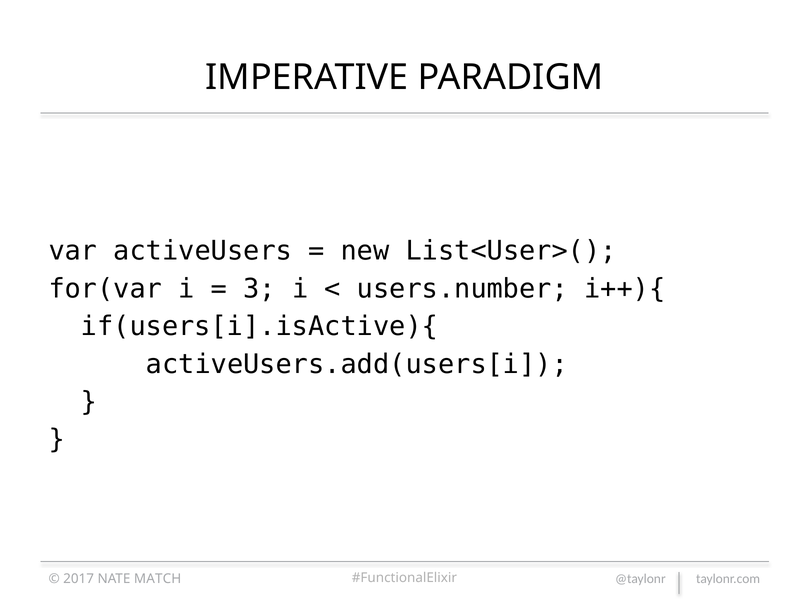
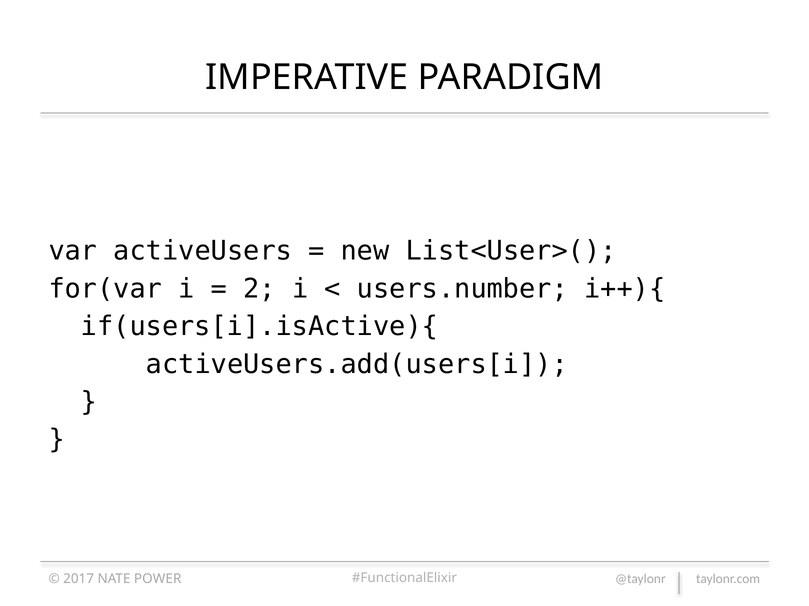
3: 3 -> 2
MATCH: MATCH -> POWER
